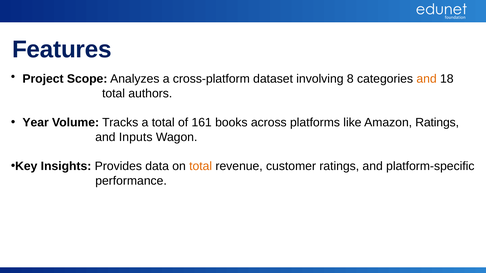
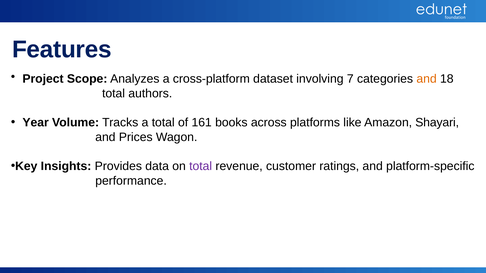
8: 8 -> 7
Amazon Ratings: Ratings -> Shayari
Inputs: Inputs -> Prices
total at (201, 167) colour: orange -> purple
